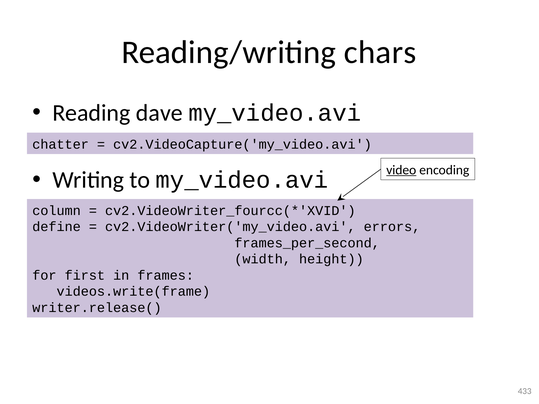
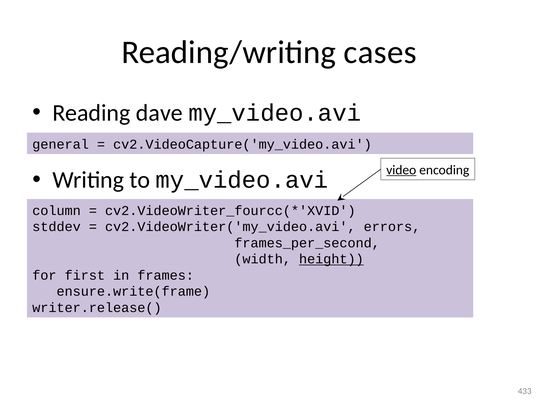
chars: chars -> cases
chatter: chatter -> general
define: define -> stddev
height underline: none -> present
videos.write(frame: videos.write(frame -> ensure.write(frame
